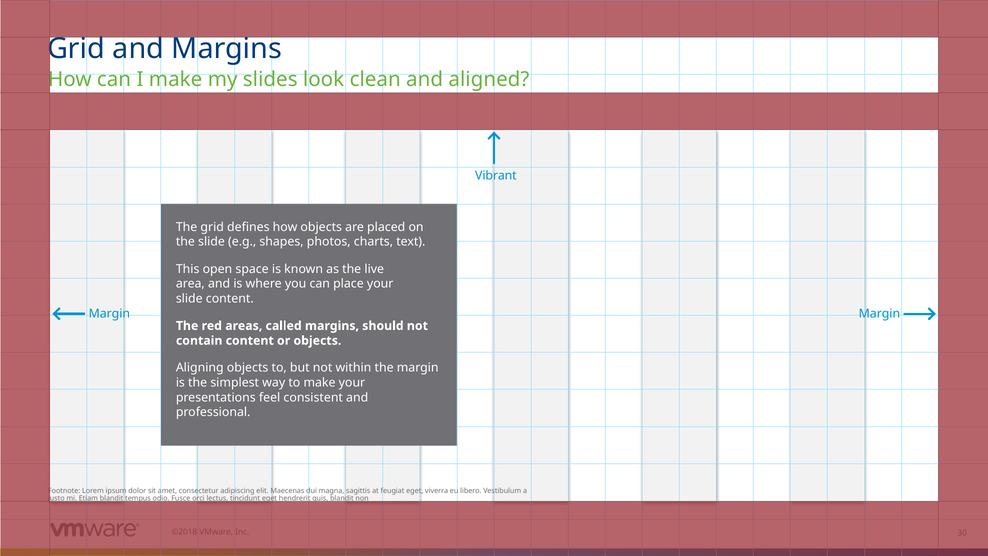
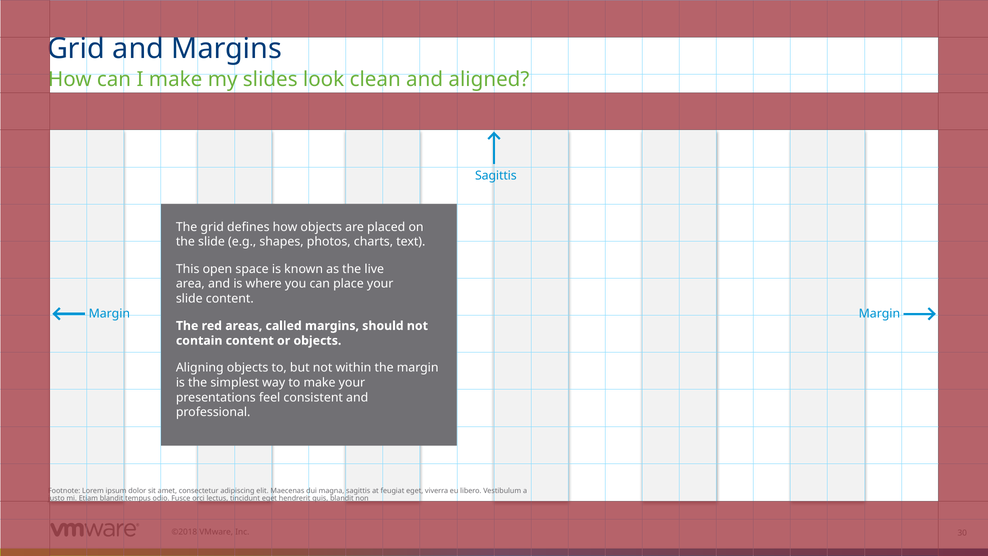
Vibrant at (496, 176): Vibrant -> Sagittis
